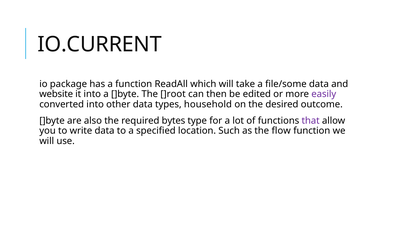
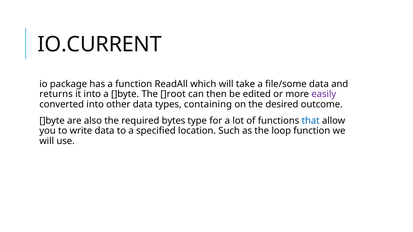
website: website -> returns
household: household -> containing
that colour: purple -> blue
flow: flow -> loop
